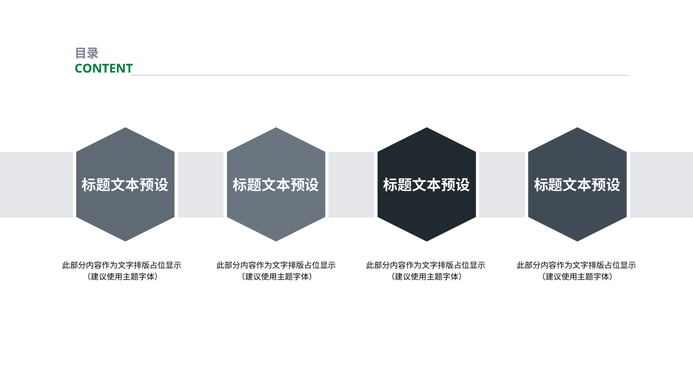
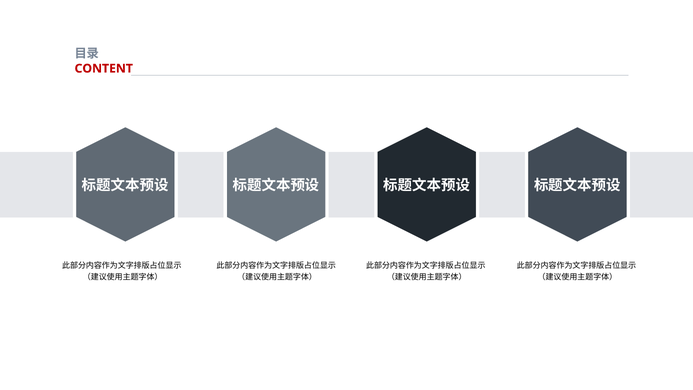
CONTENT colour: green -> red
